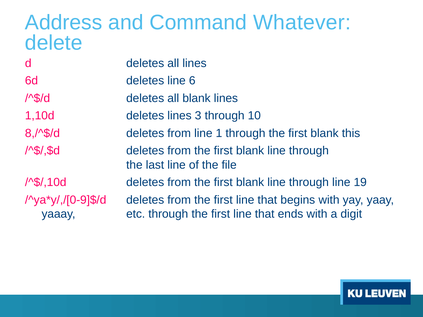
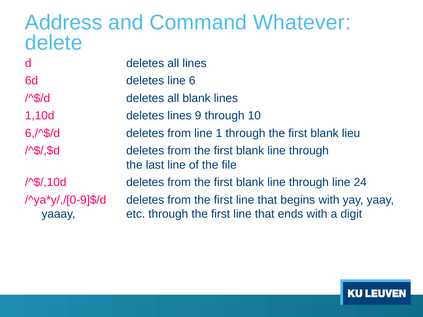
3: 3 -> 9
8,/^$/d: 8,/^$/d -> 6,/^$/d
this: this -> lieu
19: 19 -> 24
